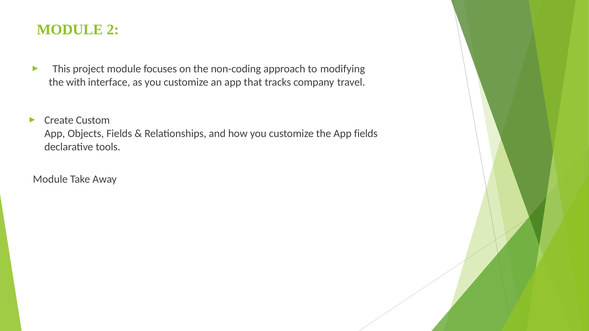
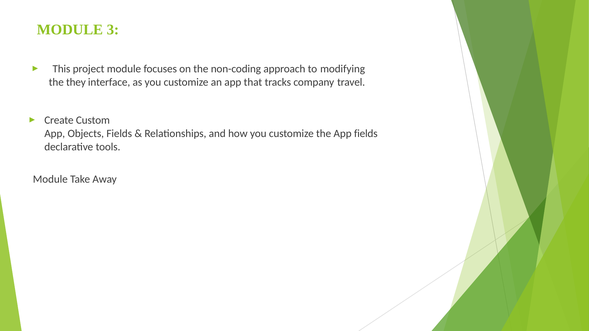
2: 2 -> 3
with: with -> they
